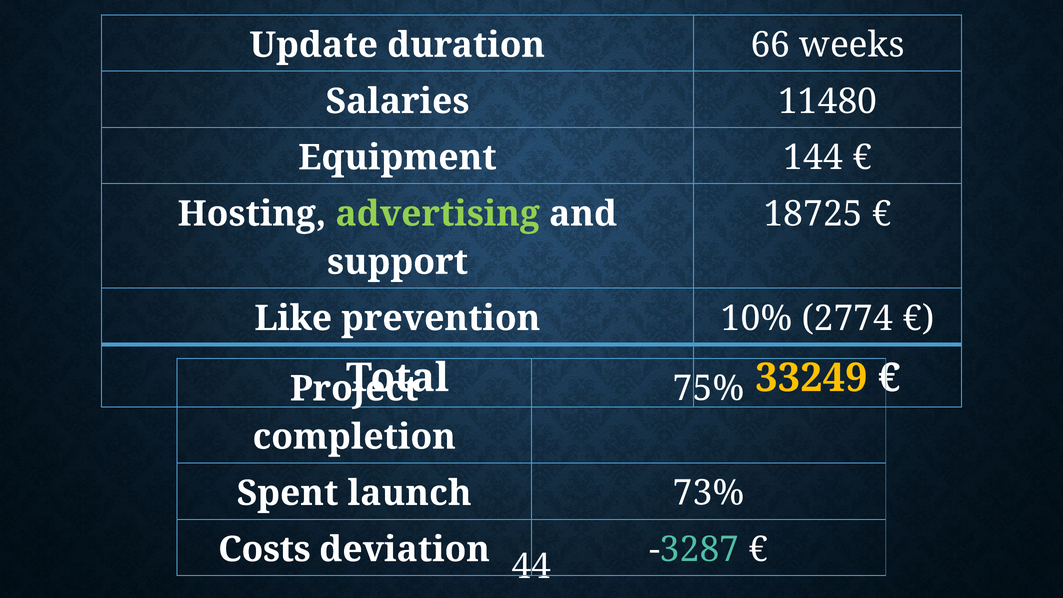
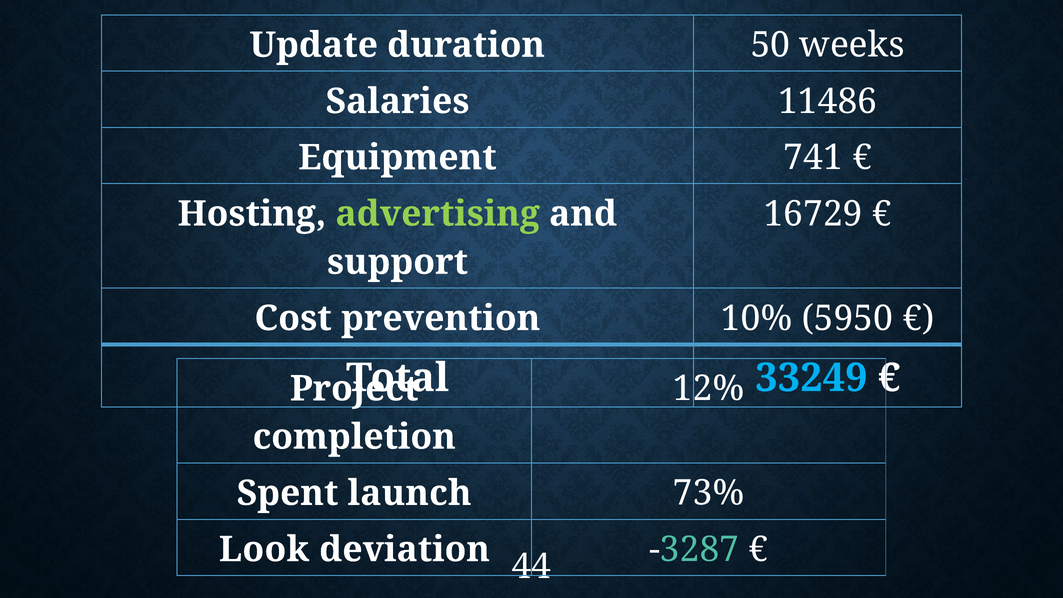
66: 66 -> 50
11480: 11480 -> 11486
144: 144 -> 741
18725: 18725 -> 16729
Like: Like -> Cost
2774: 2774 -> 5950
33249 colour: yellow -> light blue
75%: 75% -> 12%
Costs: Costs -> Look
